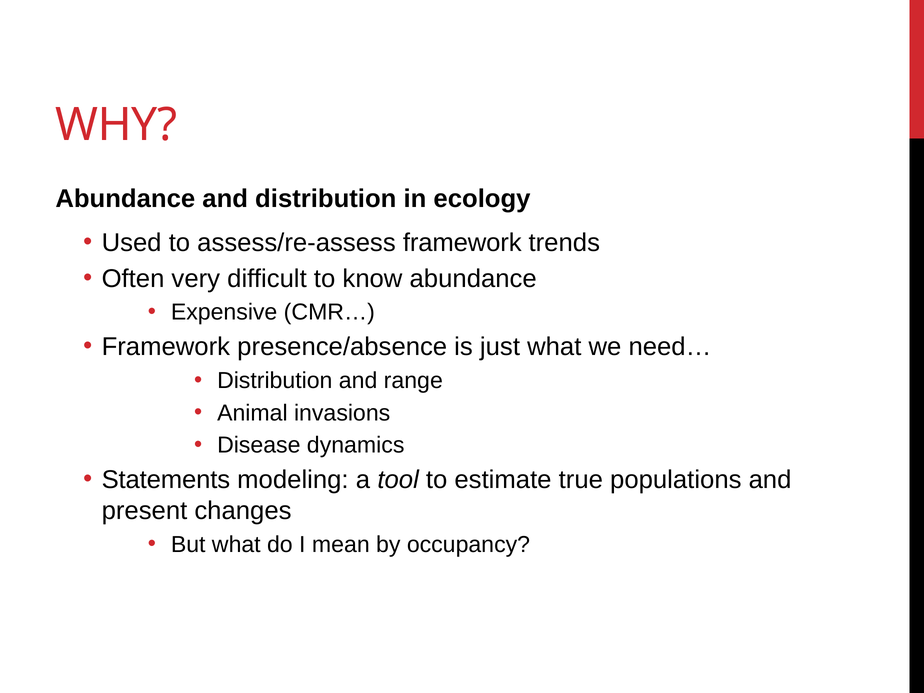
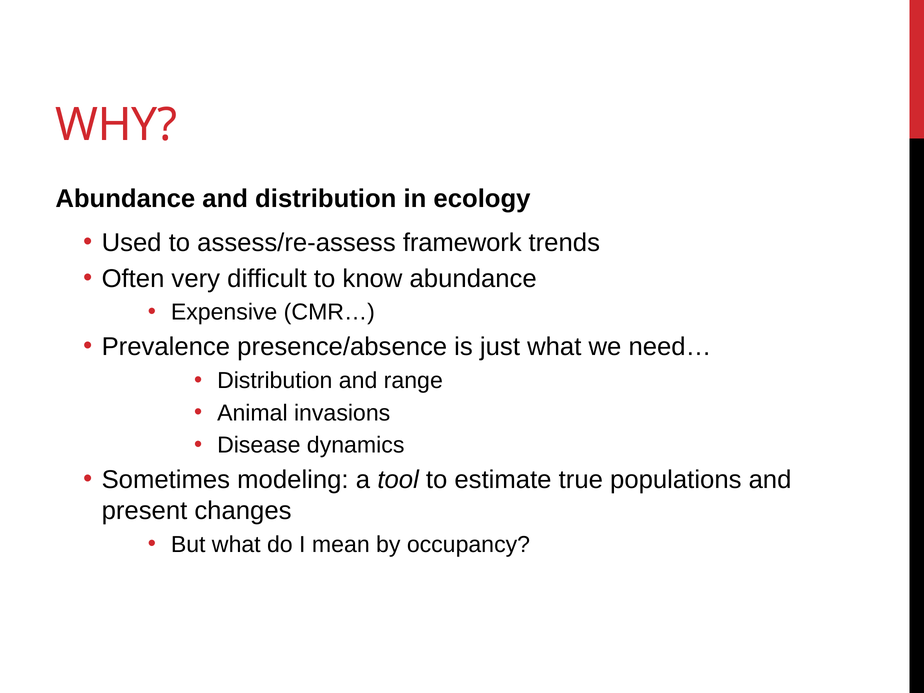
Framework at (166, 347): Framework -> Prevalence
Statements: Statements -> Sometimes
